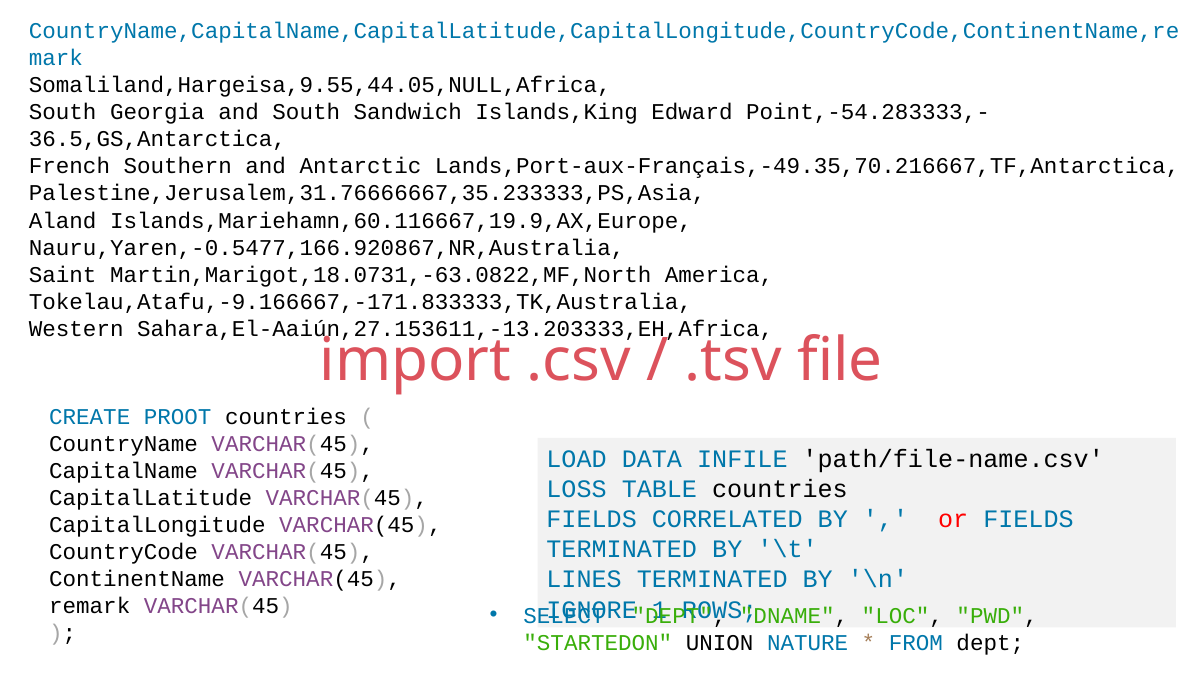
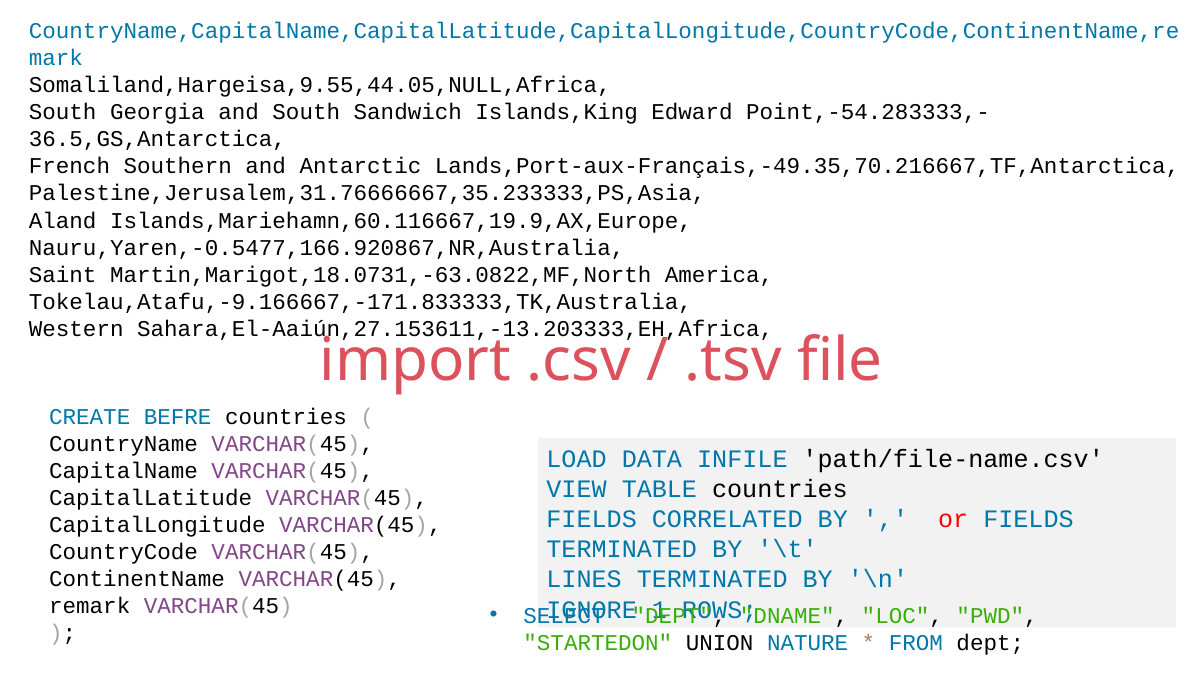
PROOT: PROOT -> BEFRE
LOSS: LOSS -> VIEW
